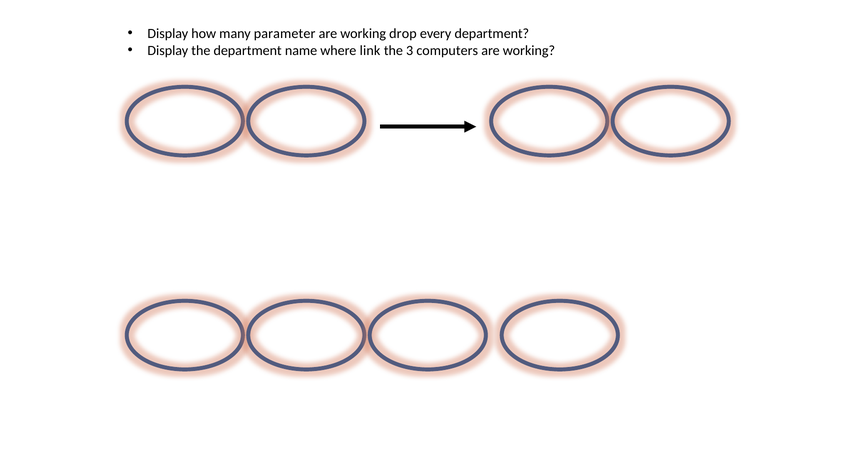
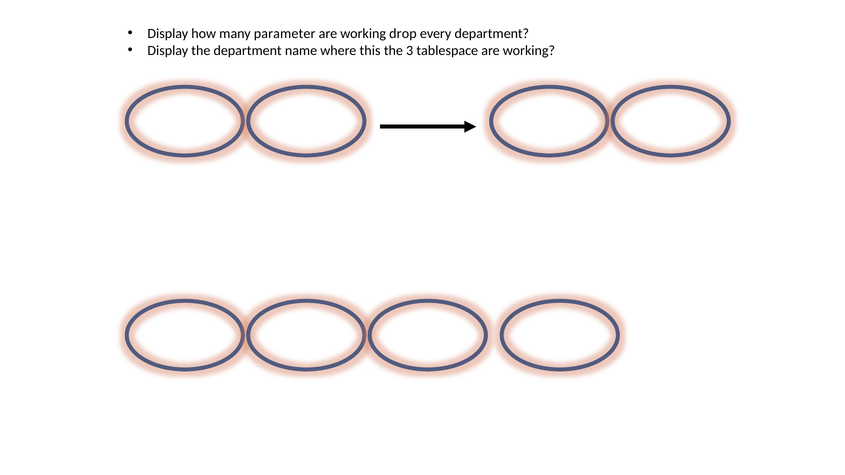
link: link -> this
computers: computers -> tablespace
